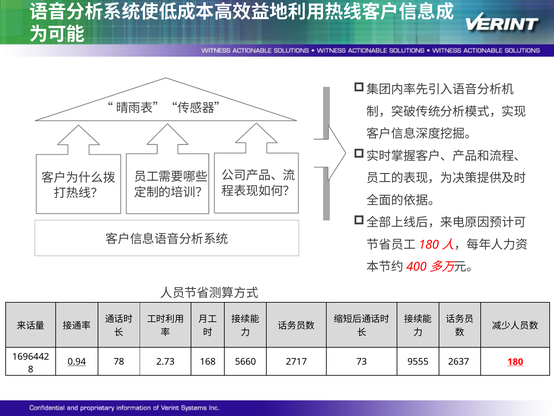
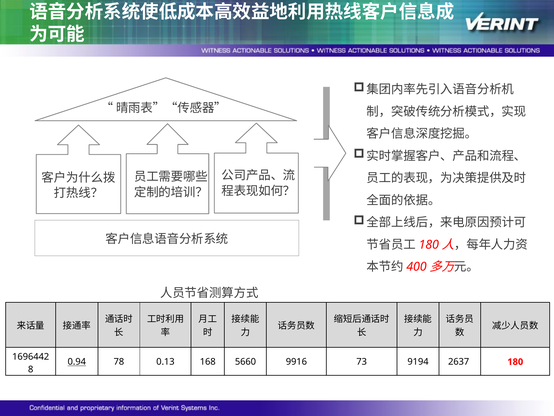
2.73: 2.73 -> 0.13
2717: 2717 -> 9916
9555: 9555 -> 9194
180 underline: present -> none
